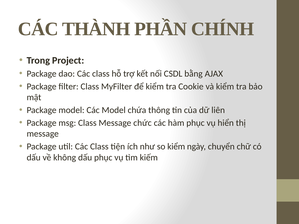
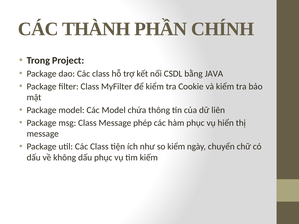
AJAX: AJAX -> JAVA
chức: chức -> phép
